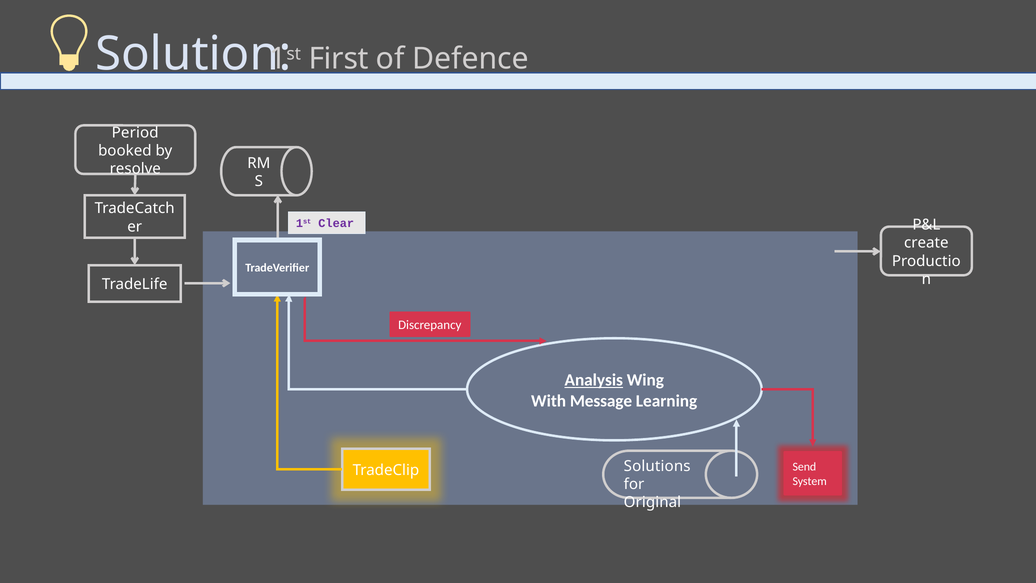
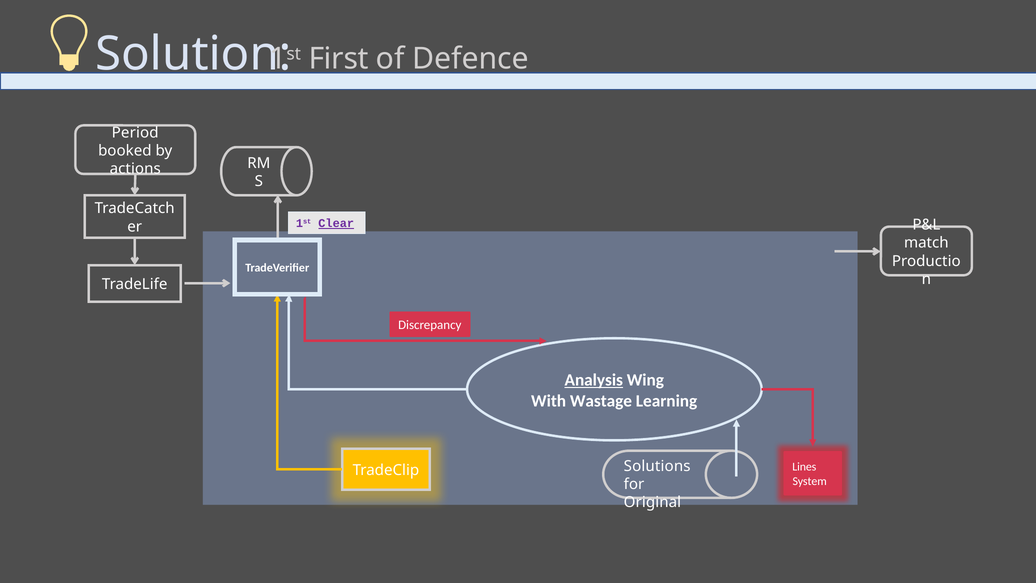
resolve: resolve -> actions
Clear underline: none -> present
create: create -> match
Message: Message -> Wastage
Send: Send -> Lines
